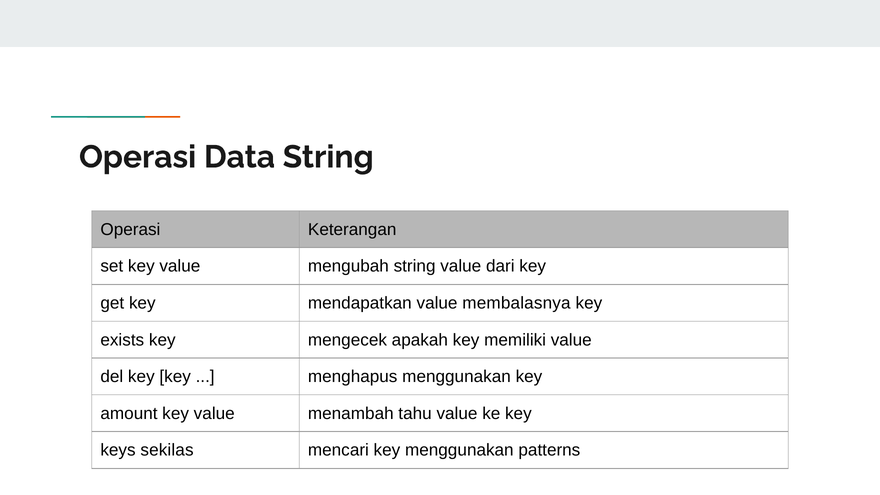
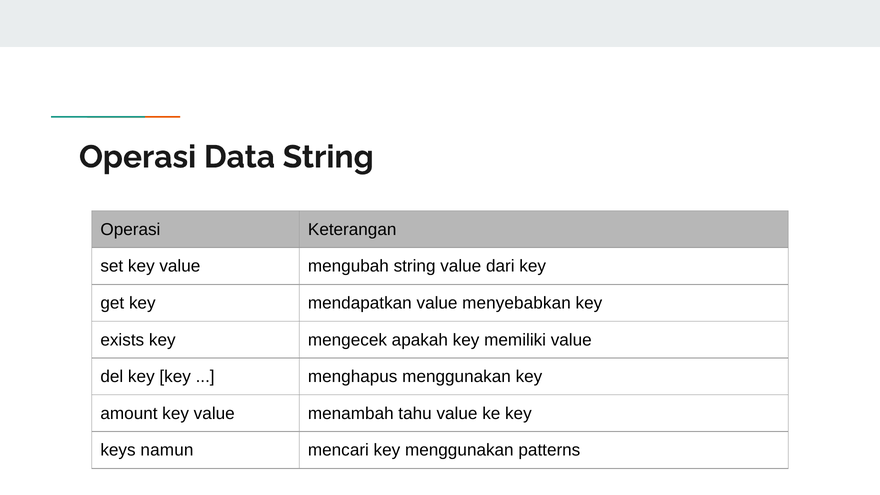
membalasnya: membalasnya -> menyebabkan
sekilas: sekilas -> namun
